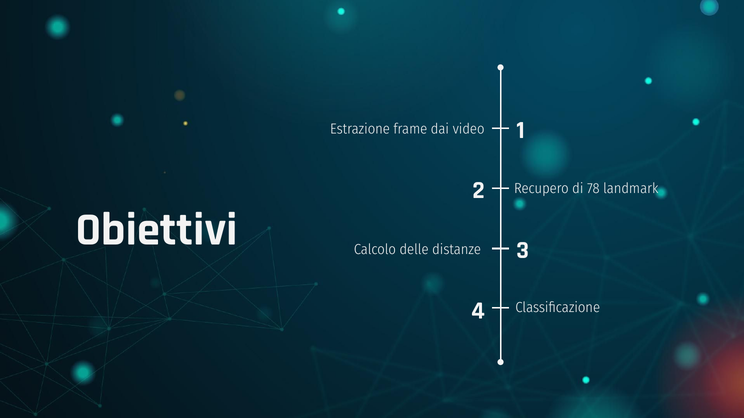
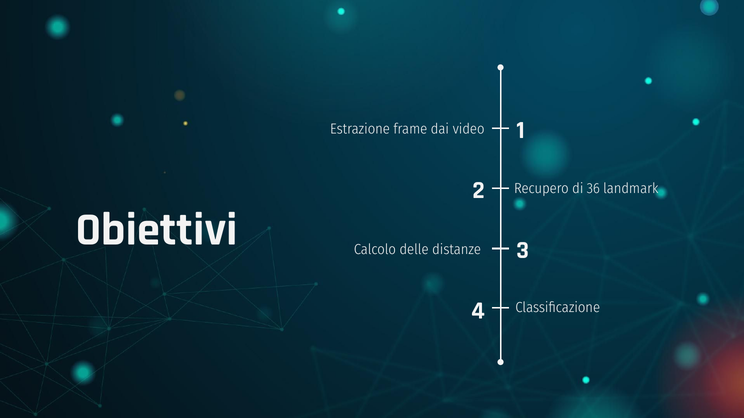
78: 78 -> 36
